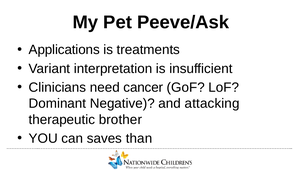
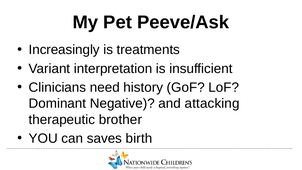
Applications: Applications -> Increasingly
cancer: cancer -> history
than: than -> birth
